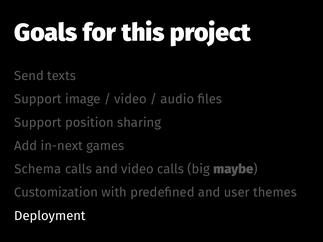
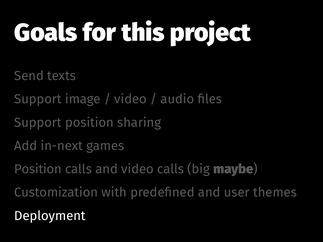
Schema at (38, 169): Schema -> Position
